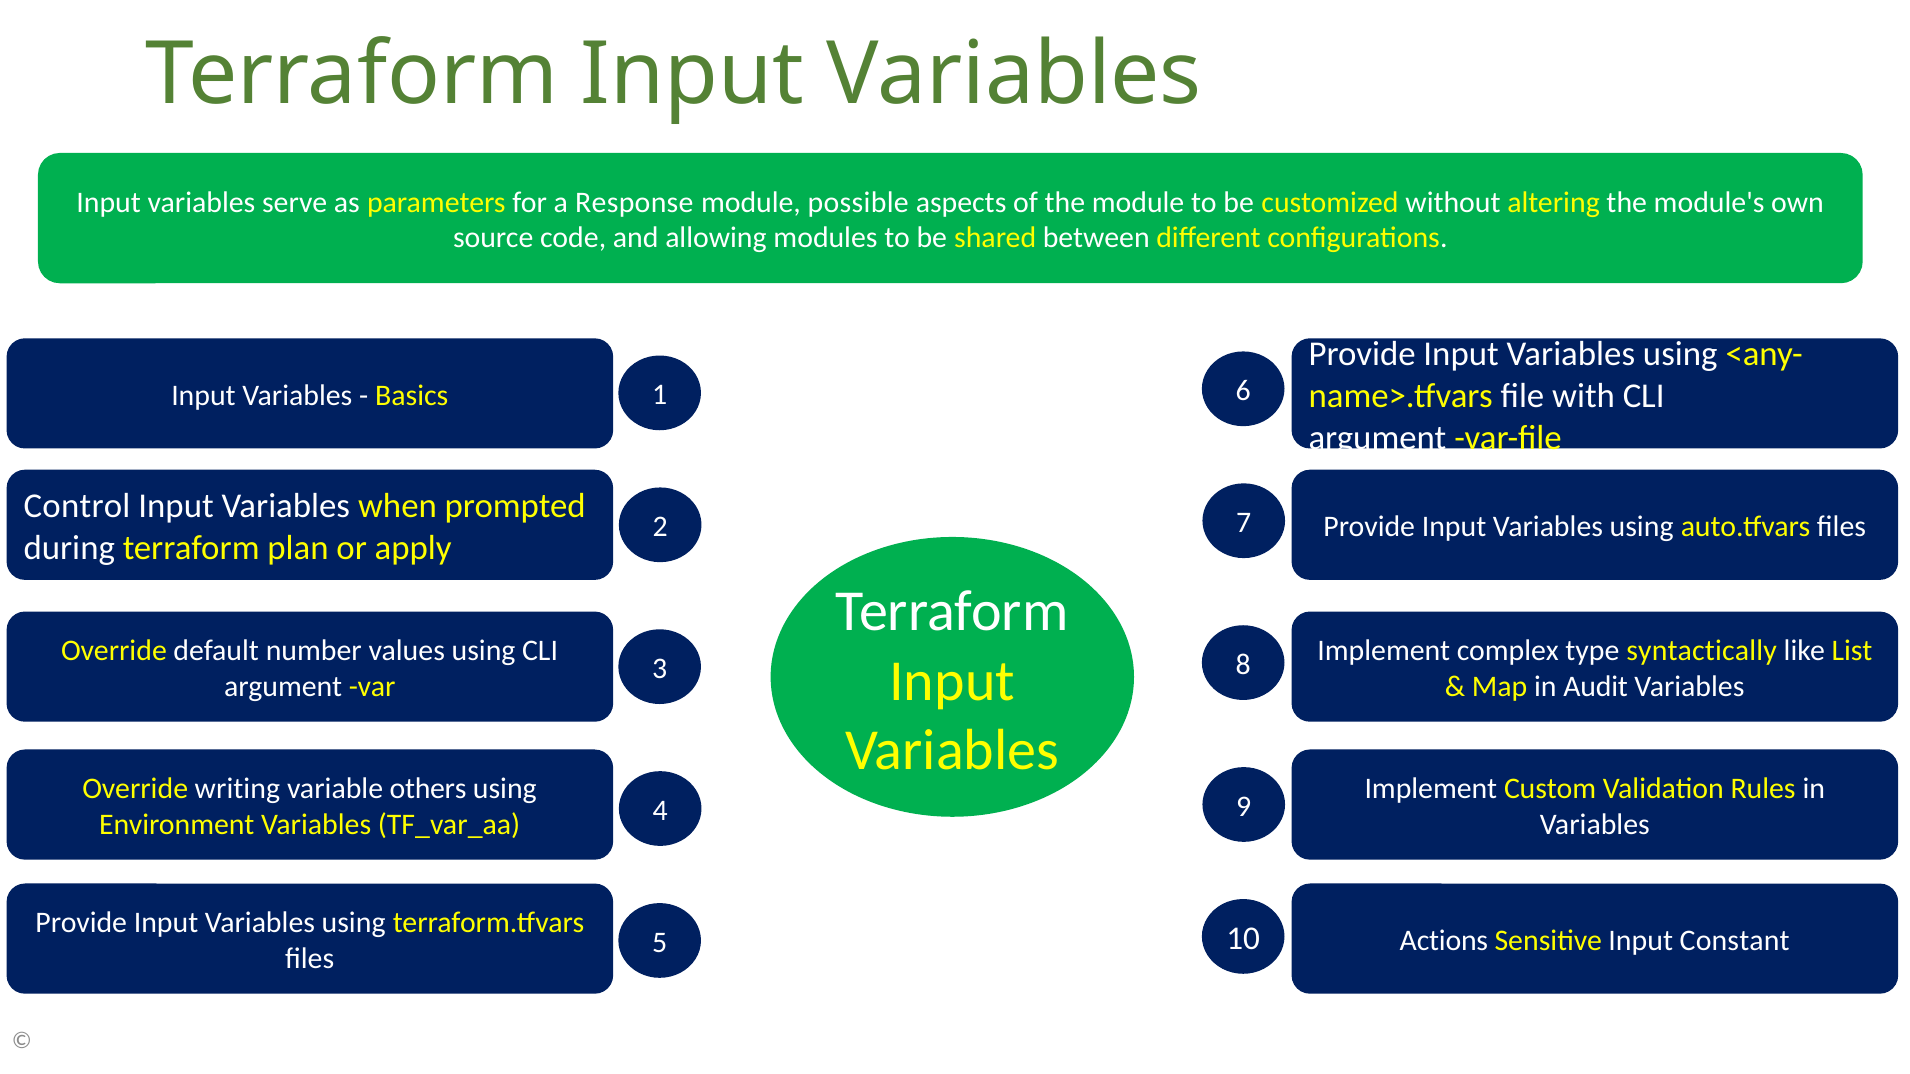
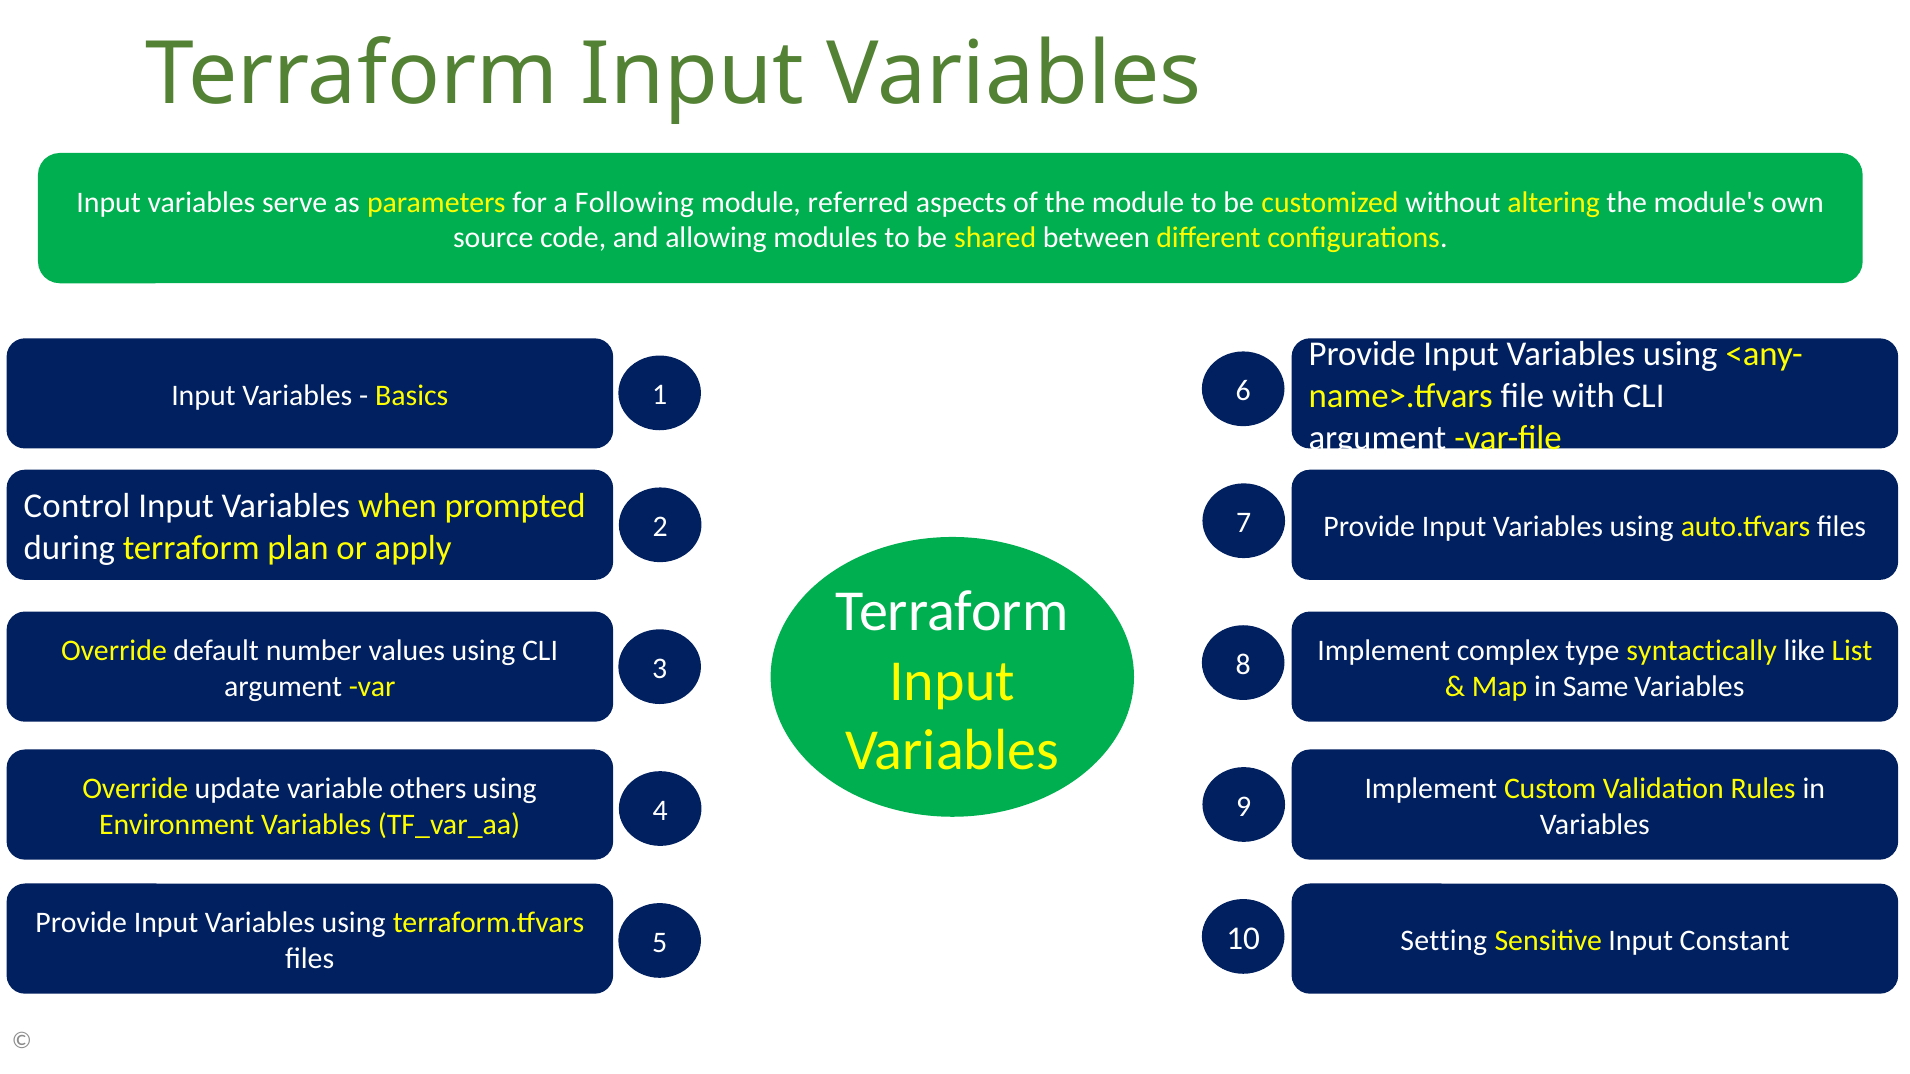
Response: Response -> Following
possible: possible -> referred
Audit: Audit -> Same
writing: writing -> update
Actions: Actions -> Setting
